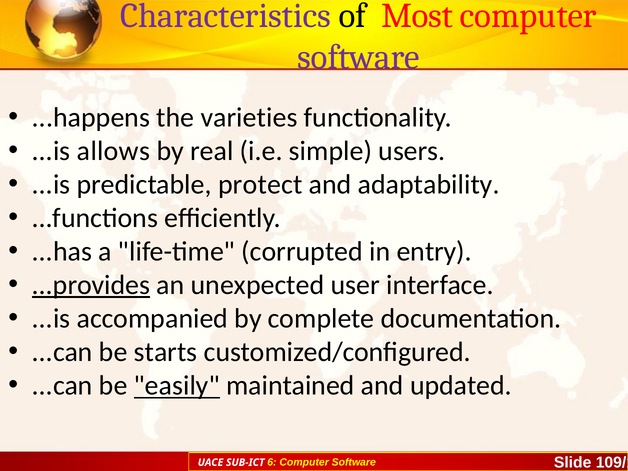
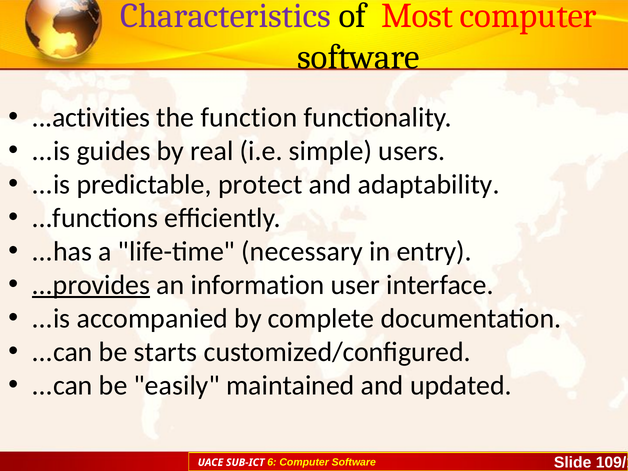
software at (359, 57) colour: purple -> black
...happens: ...happens -> ...activities
varieties: varieties -> function
allows: allows -> guides
corrupted: corrupted -> necessary
unexpected: unexpected -> information
easily underline: present -> none
